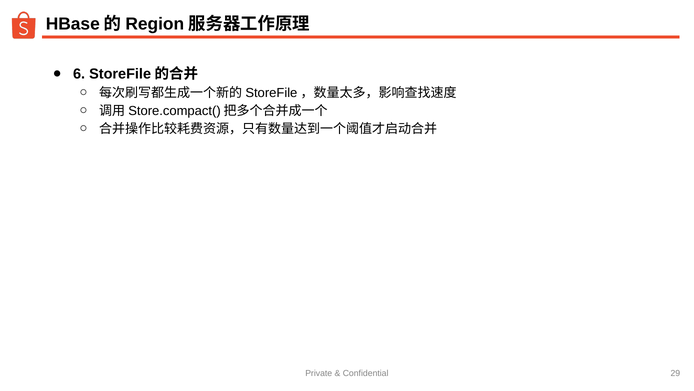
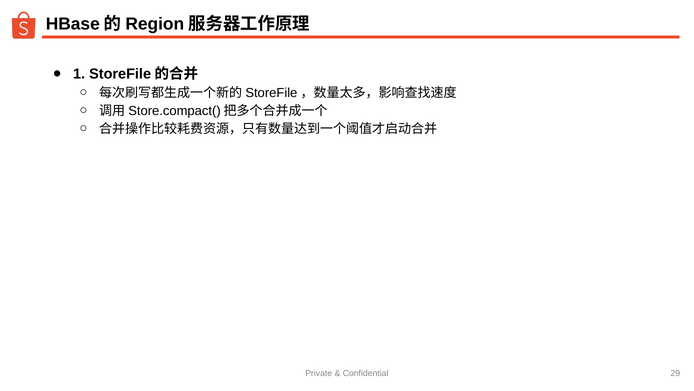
6: 6 -> 1
